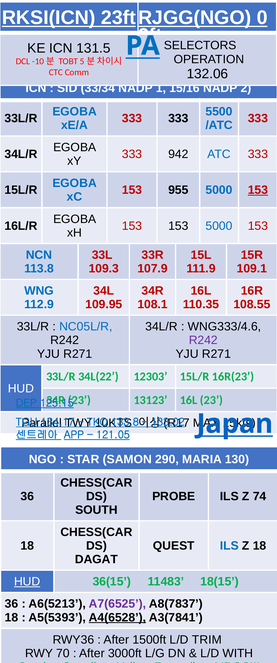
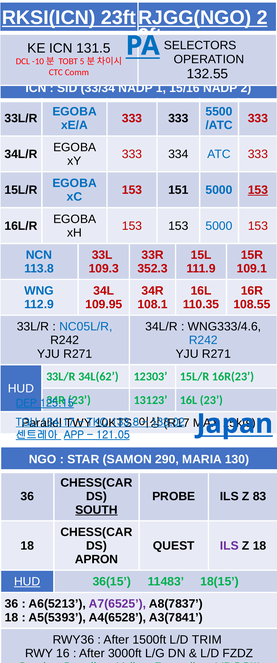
0 at (262, 18): 0 -> 2
132.06: 132.06 -> 132.55
942: 942 -> 334
955: 955 -> 151
107.9: 107.9 -> 352.3
R242 at (203, 340) colour: purple -> blue
34L(22: 34L(22 -> 34L(62
74: 74 -> 83
SOUTH underline: none -> present
ILS at (229, 546) colour: blue -> purple
DAGAT: DAGAT -> APRON
A4(6528 underline: present -> none
70: 70 -> 16
WITH: WITH -> FZDZ
